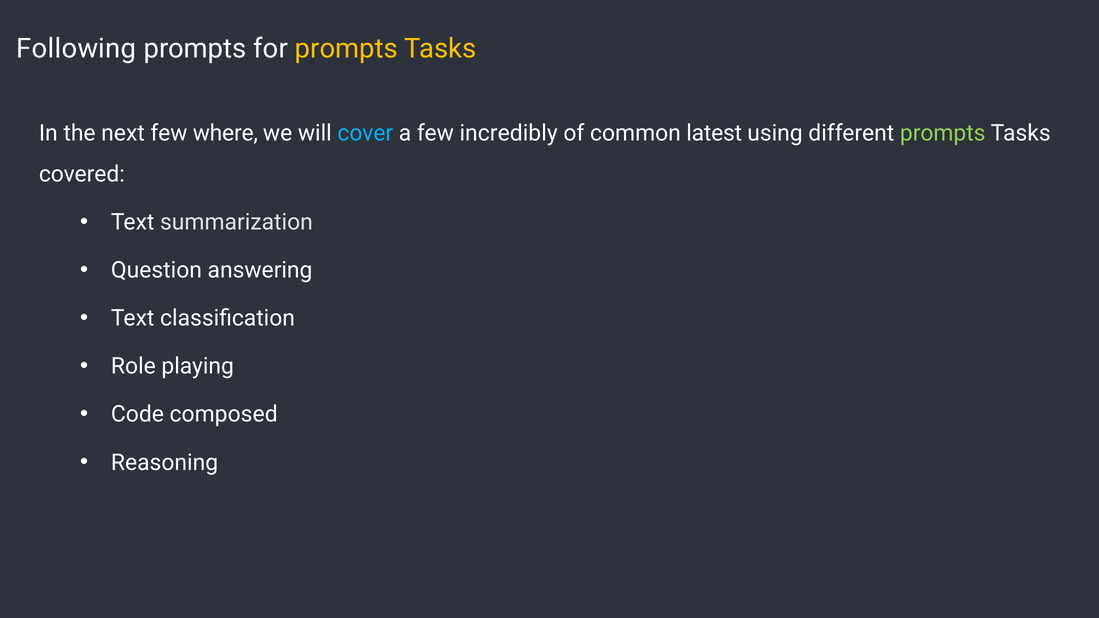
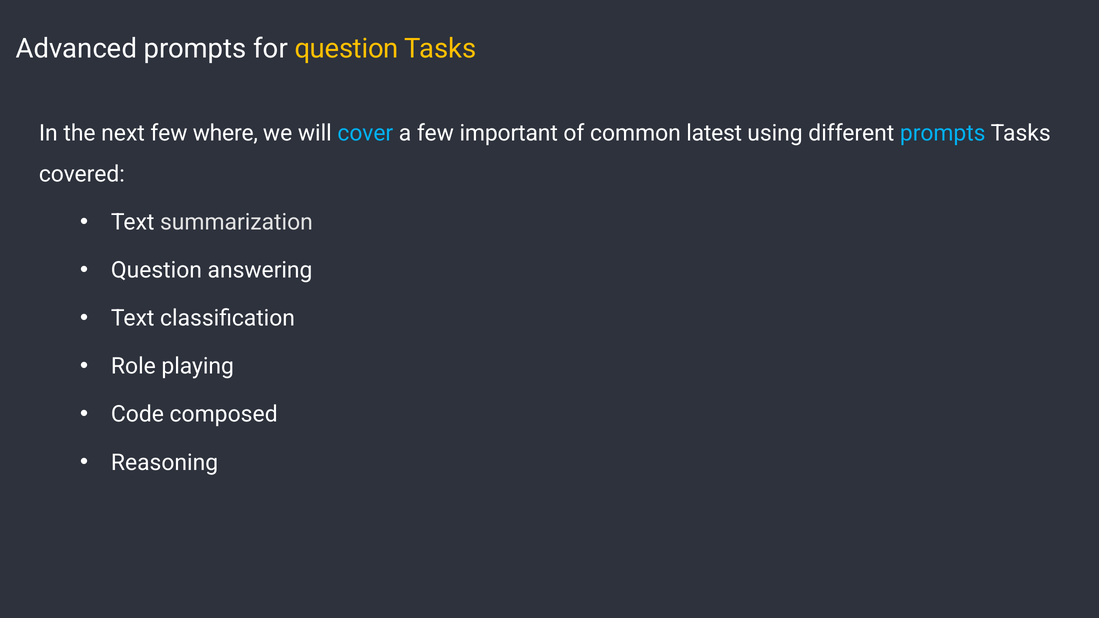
Following: Following -> Advanced
for prompts: prompts -> question
incredibly: incredibly -> important
prompts at (943, 133) colour: light green -> light blue
